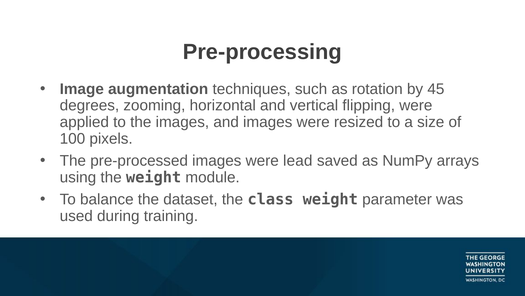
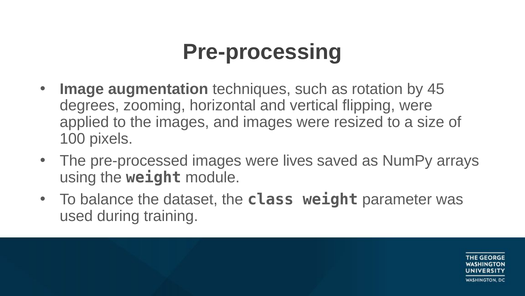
lead: lead -> lives
